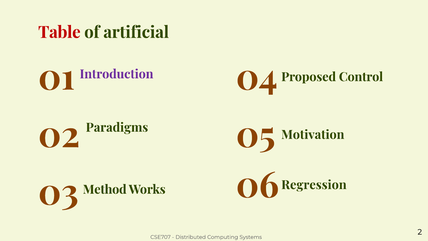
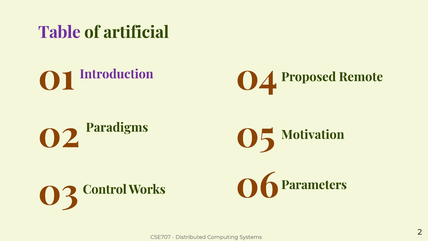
Table colour: red -> purple
Control: Control -> Remote
Regression: Regression -> Parameters
Method: Method -> Control
